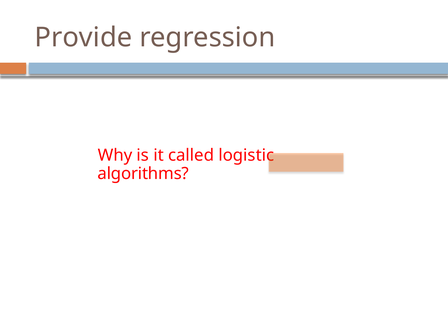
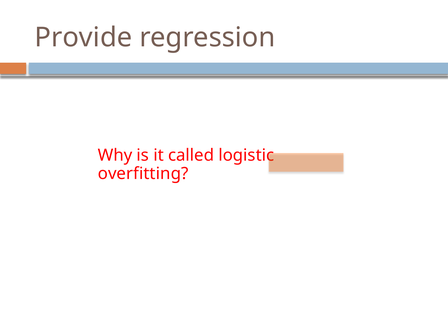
algorithms: algorithms -> overfitting
